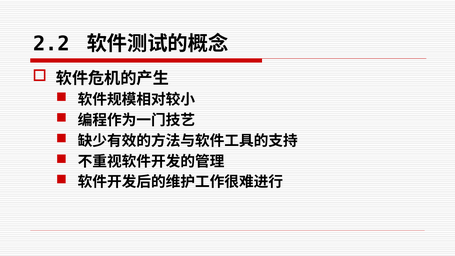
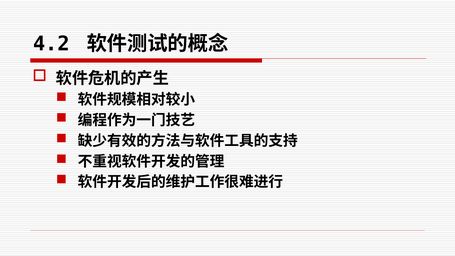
2.2: 2.2 -> 4.2
